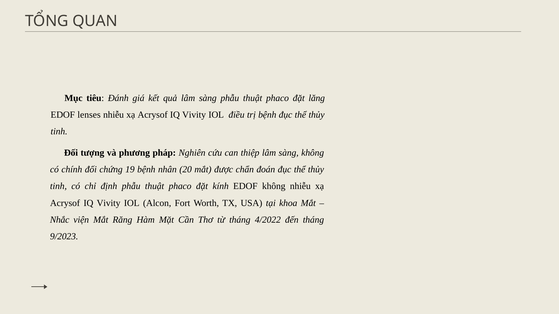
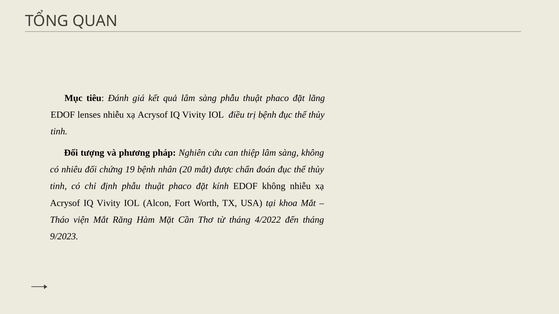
chính: chính -> nhiêu
Nhắc: Nhắc -> Tháo
